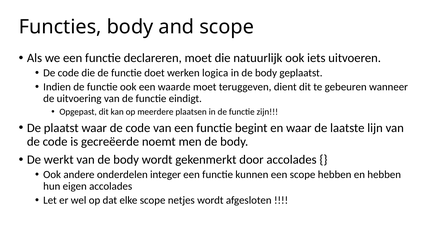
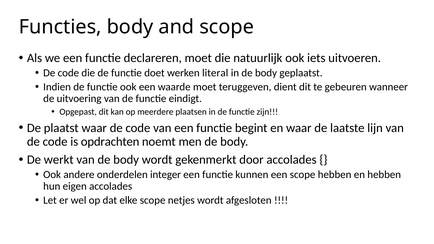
logica: logica -> literal
gecreëerde: gecreëerde -> opdrachten
